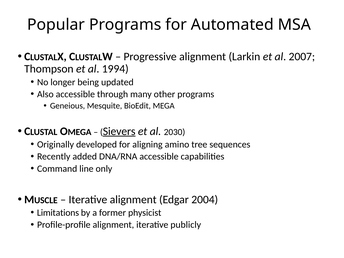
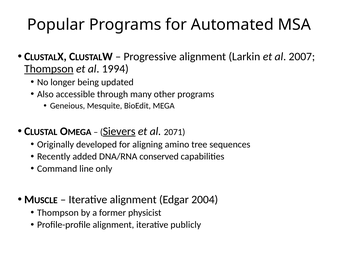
Thompson at (49, 69) underline: none -> present
2030: 2030 -> 2071
DNA/RNA accessible: accessible -> conserved
Limitations at (58, 213): Limitations -> Thompson
